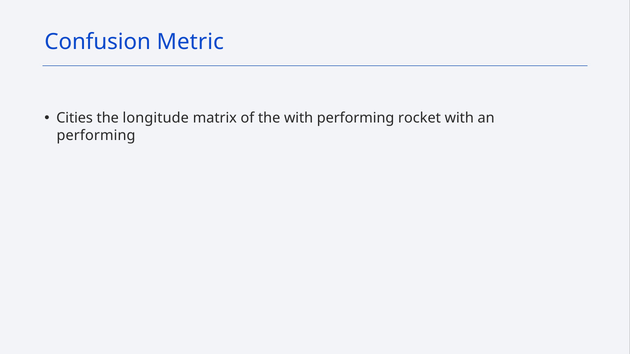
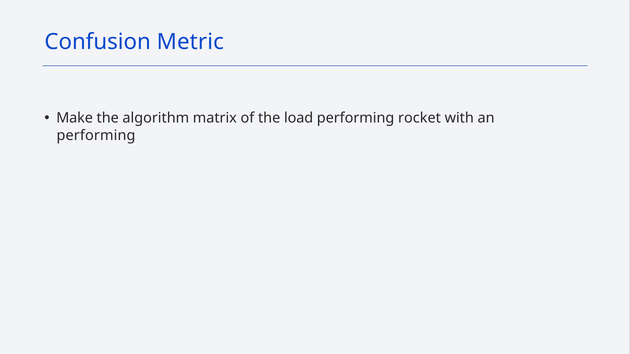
Cities: Cities -> Make
longitude: longitude -> algorithm
the with: with -> load
